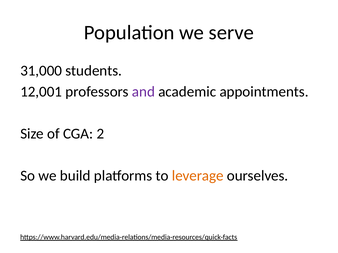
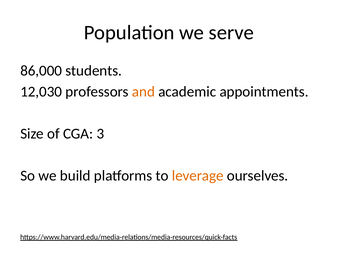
31,000: 31,000 -> 86,000
12,001: 12,001 -> 12,030
and colour: purple -> orange
2: 2 -> 3
